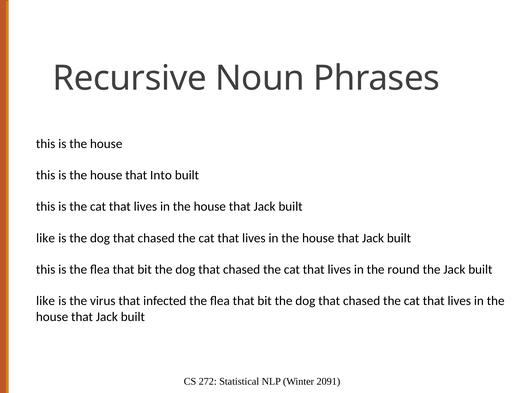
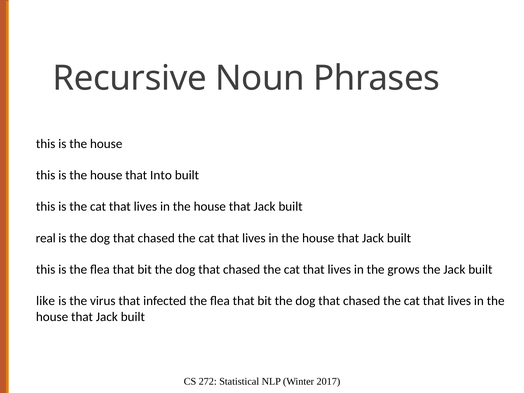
like at (46, 238): like -> real
round: round -> grows
2091: 2091 -> 2017
